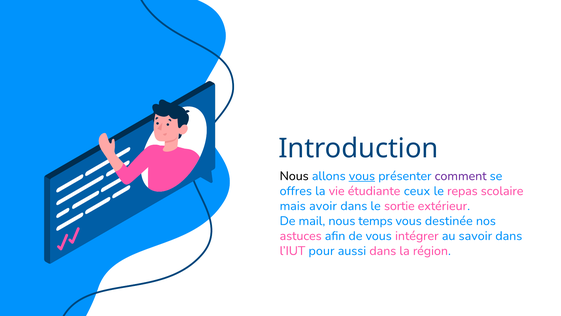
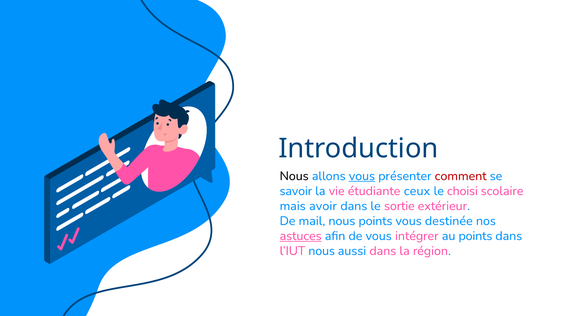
comment colour: purple -> red
offres: offres -> savoir
repas: repas -> choisi
nous temps: temps -> points
astuces underline: none -> present
au savoir: savoir -> points
l’IUT pour: pour -> nous
